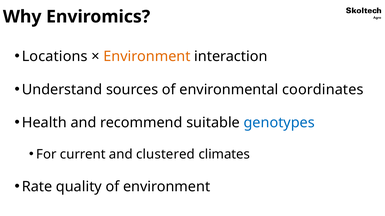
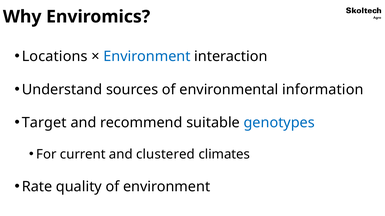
Environment at (147, 57) colour: orange -> blue
coordinates: coordinates -> information
Health: Health -> Target
